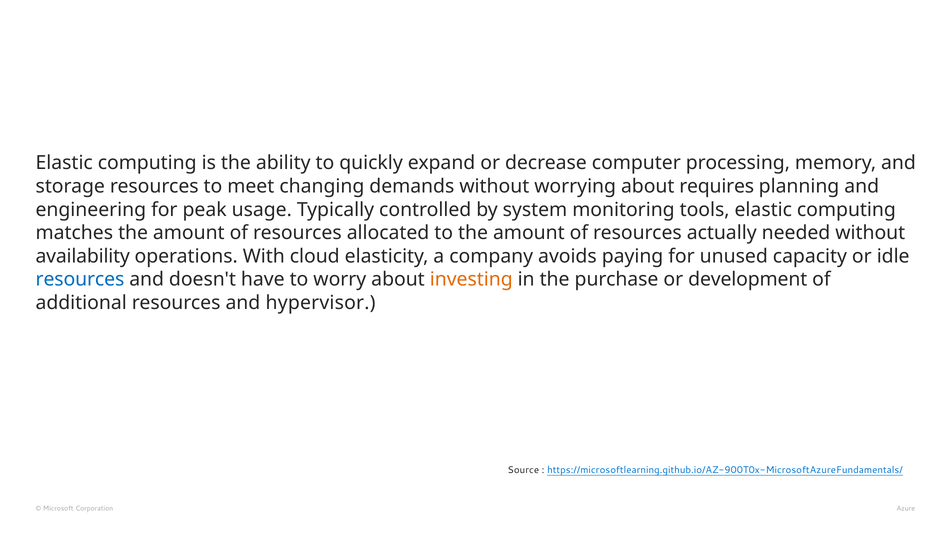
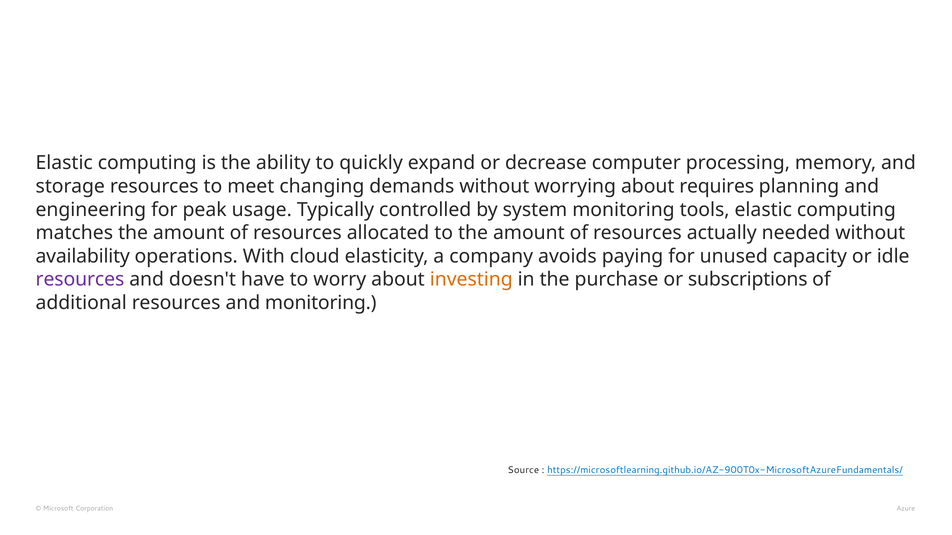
resources at (80, 280) colour: blue -> purple
development: development -> subscriptions
and hypervisor: hypervisor -> monitoring
